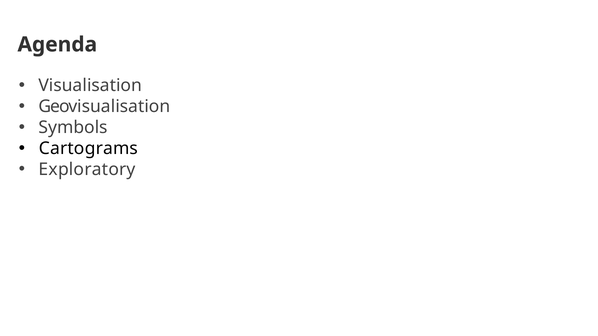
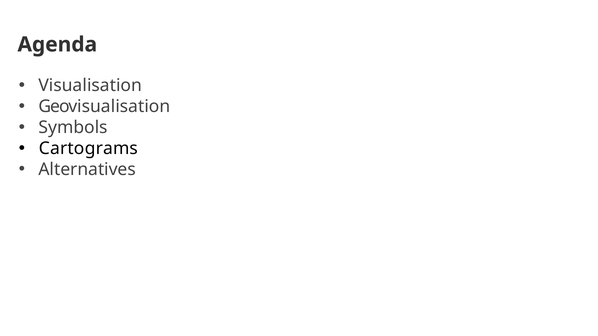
Exploratory: Exploratory -> Alternatives
